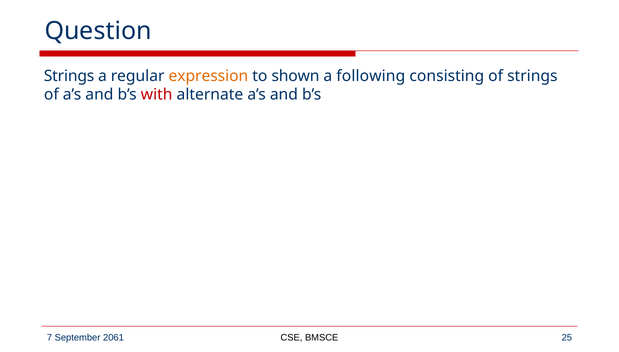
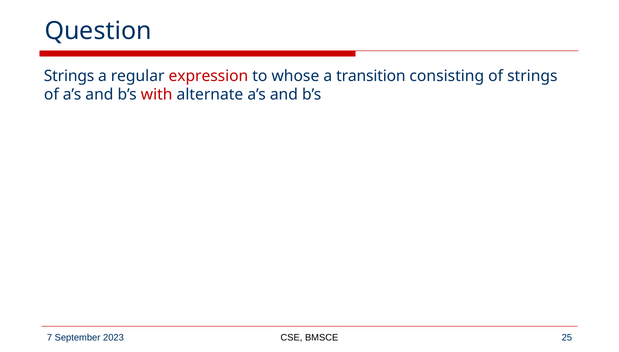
expression colour: orange -> red
shown: shown -> whose
following: following -> transition
2061: 2061 -> 2023
